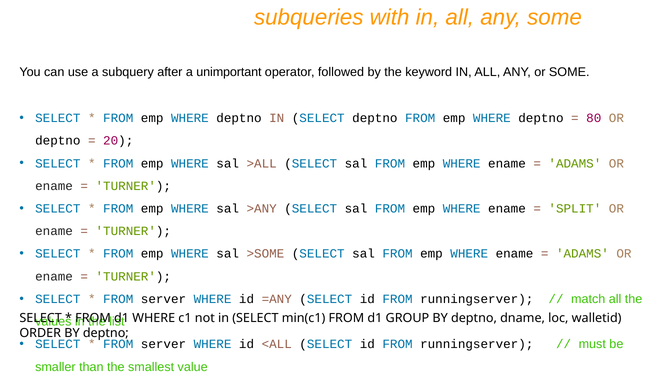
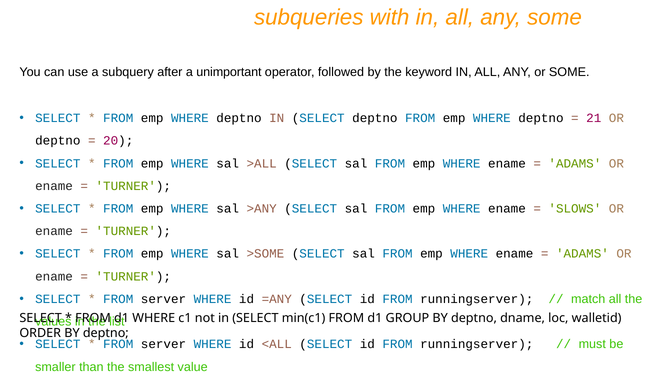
80: 80 -> 21
SPLIT: SPLIT -> SLOWS
